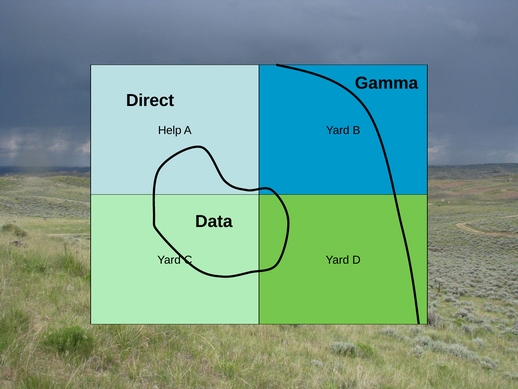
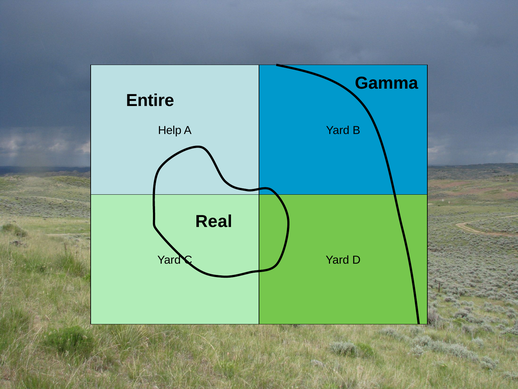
Direct: Direct -> Entire
Data: Data -> Real
